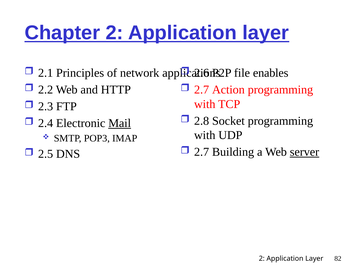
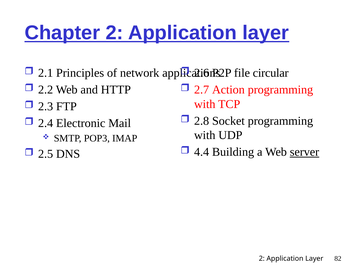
enables: enables -> circular
Mail underline: present -> none
2.7 at (202, 152): 2.7 -> 4.4
